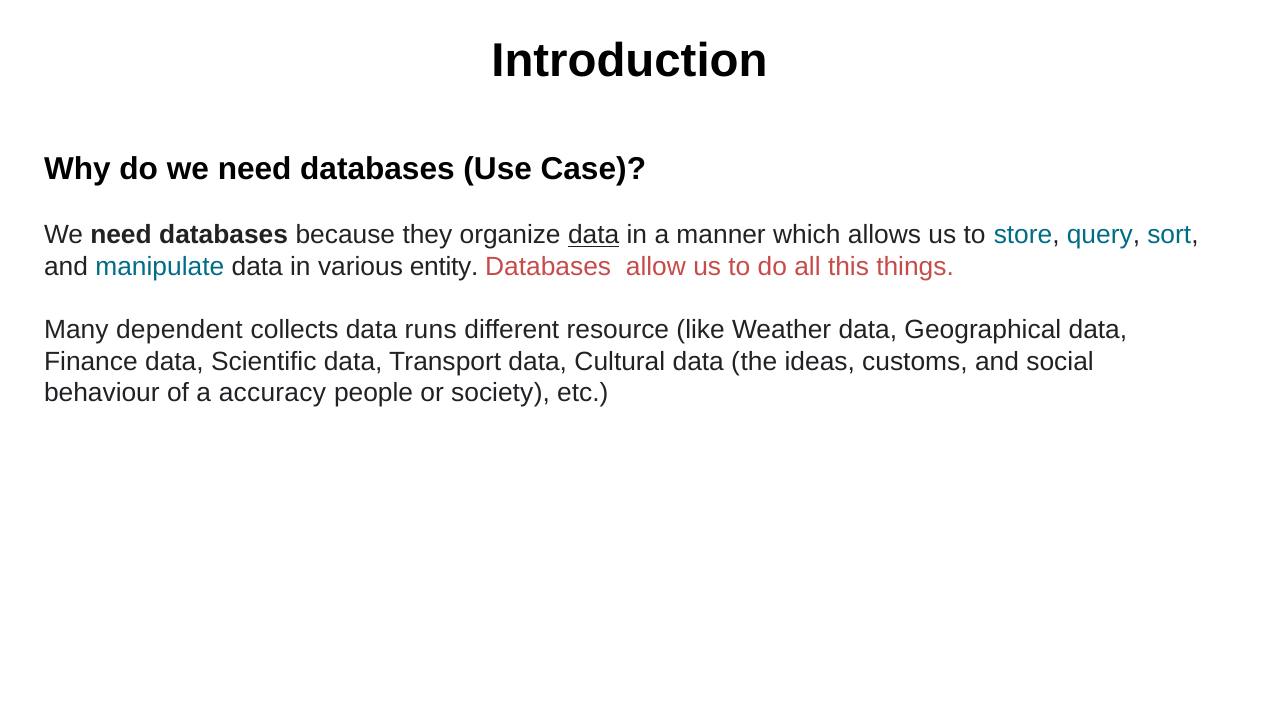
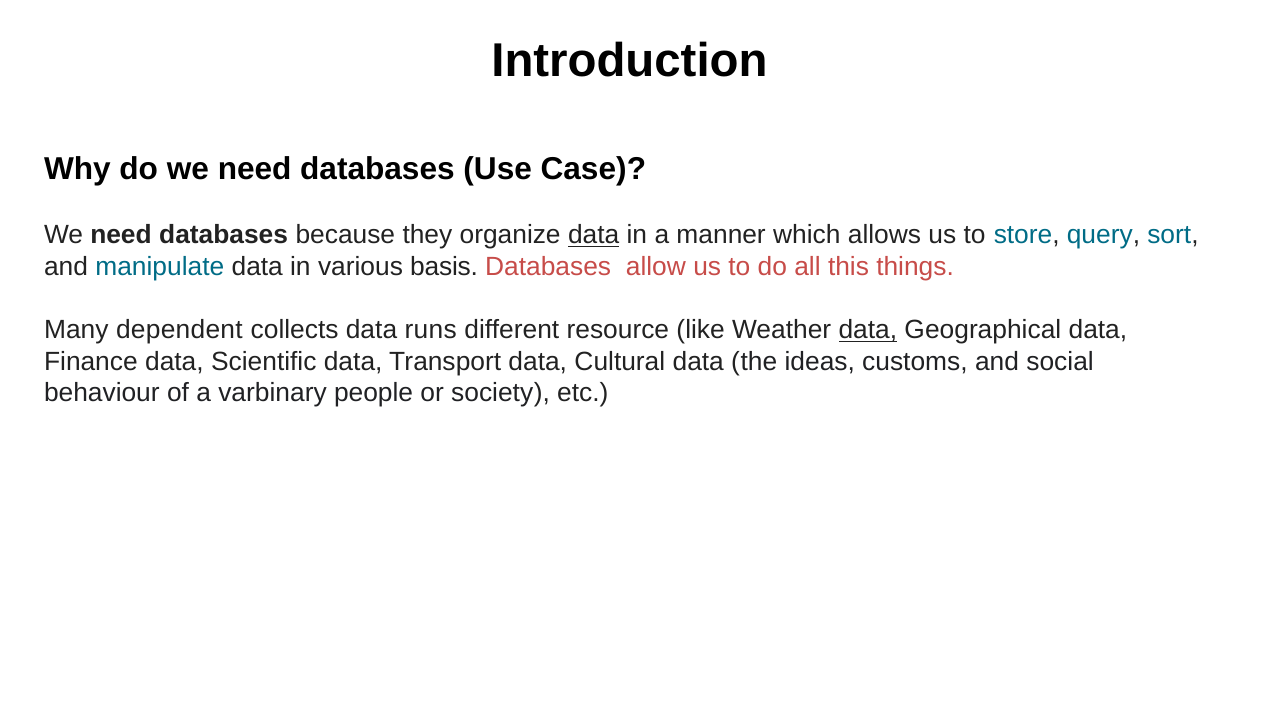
entity: entity -> basis
data at (868, 330) underline: none -> present
accuracy: accuracy -> varbinary
